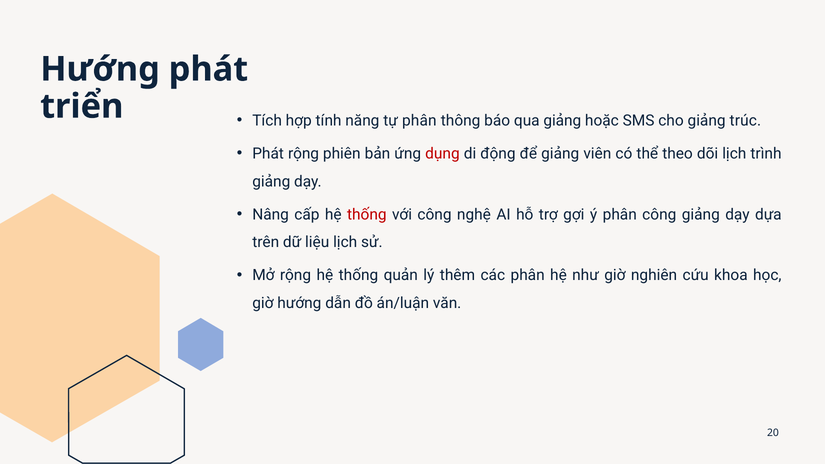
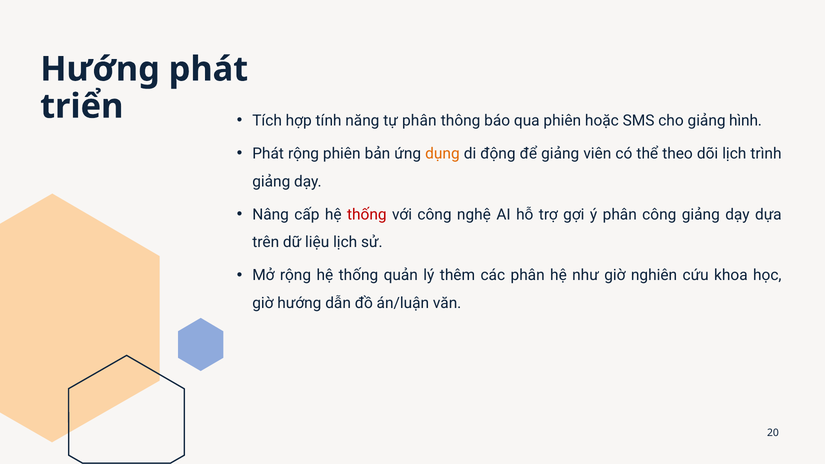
qua giảng: giảng -> phiên
trúc: trúc -> hình
dụng colour: red -> orange
